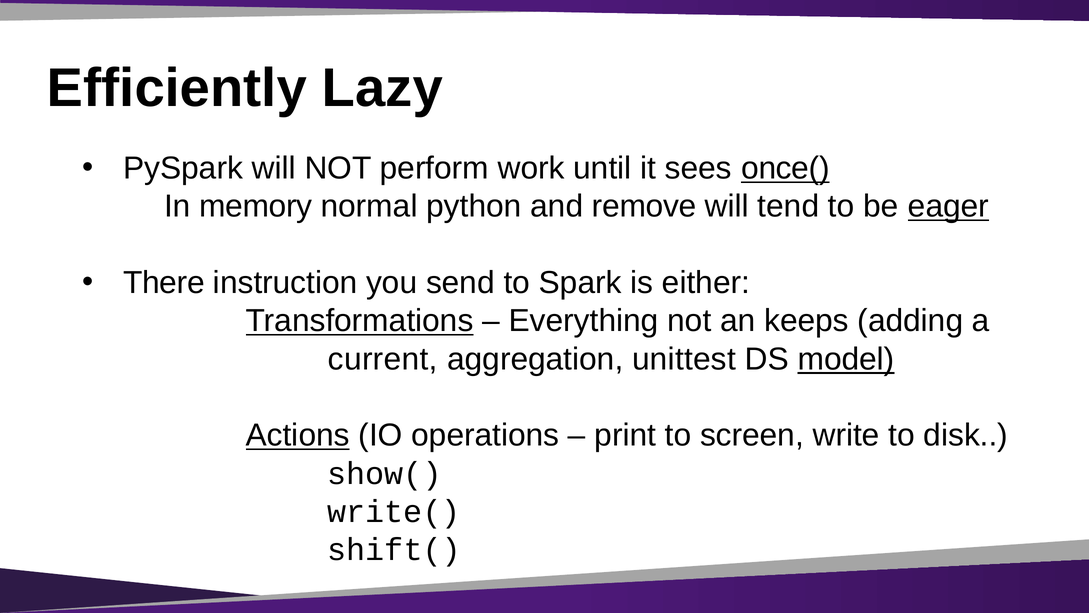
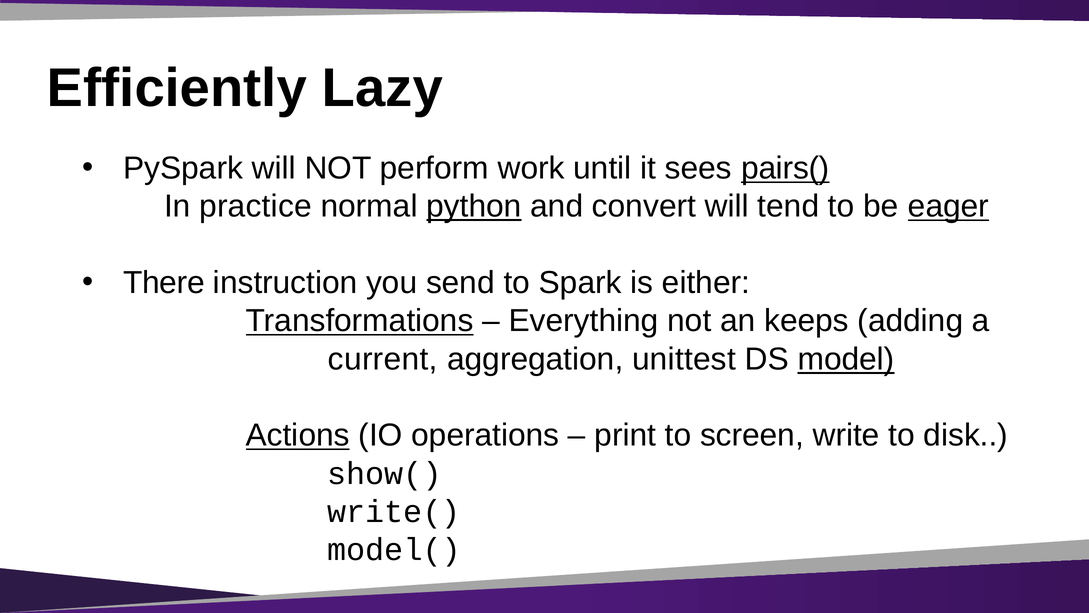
once(: once( -> pairs(
memory: memory -> practice
python underline: none -> present
remove: remove -> convert
shift(: shift( -> model(
